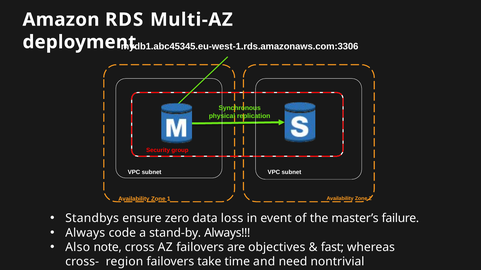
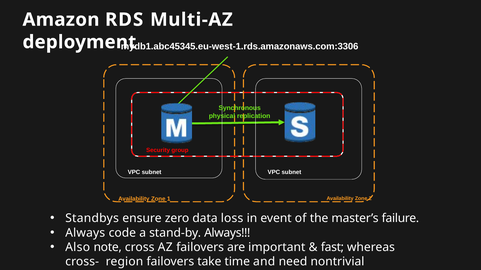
objectives: objectives -> important
